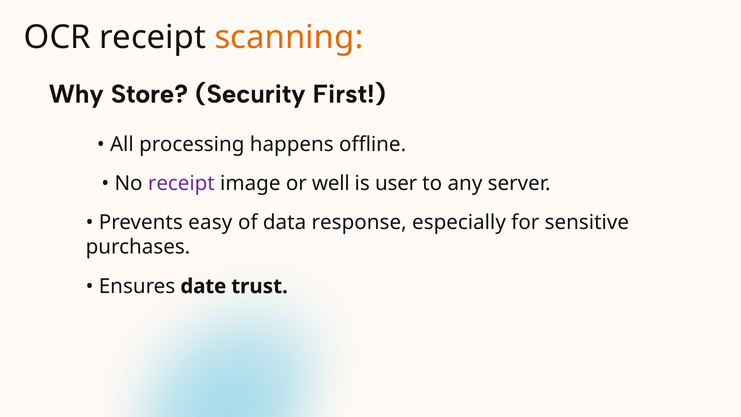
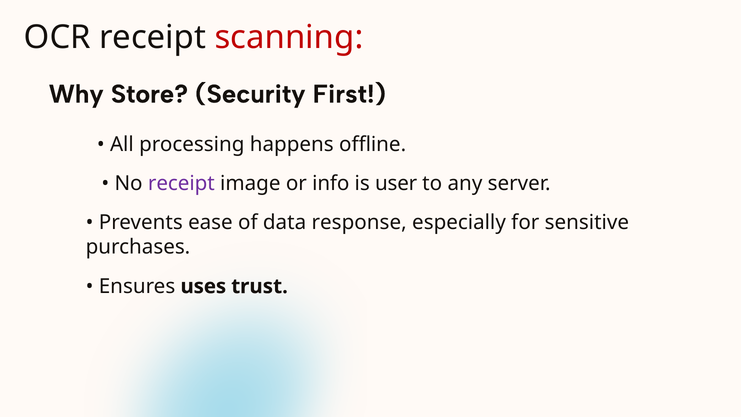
scanning colour: orange -> red
well: well -> info
easy: easy -> ease
date: date -> uses
